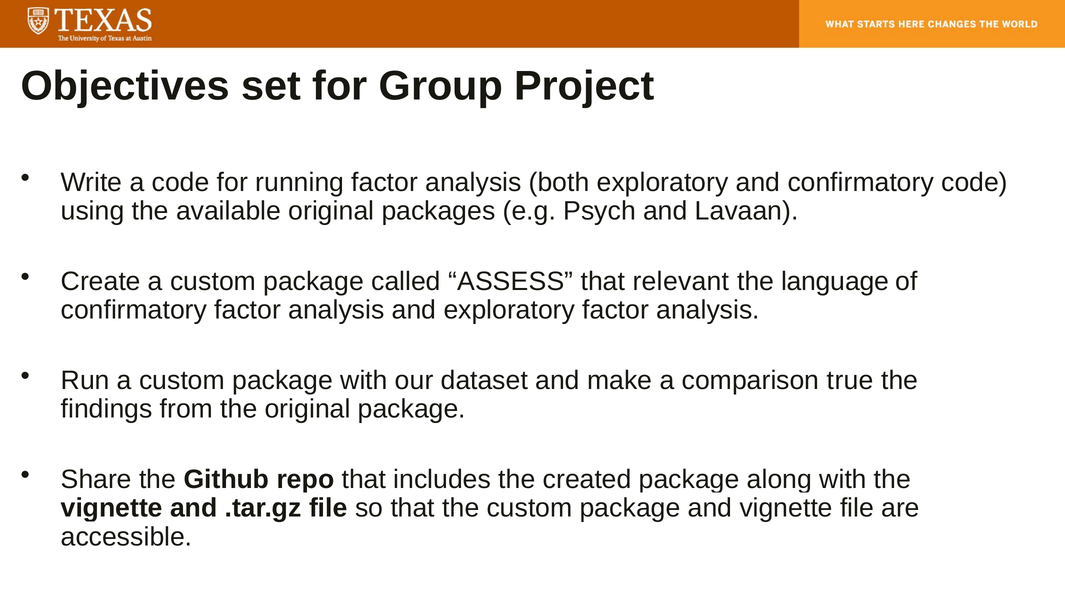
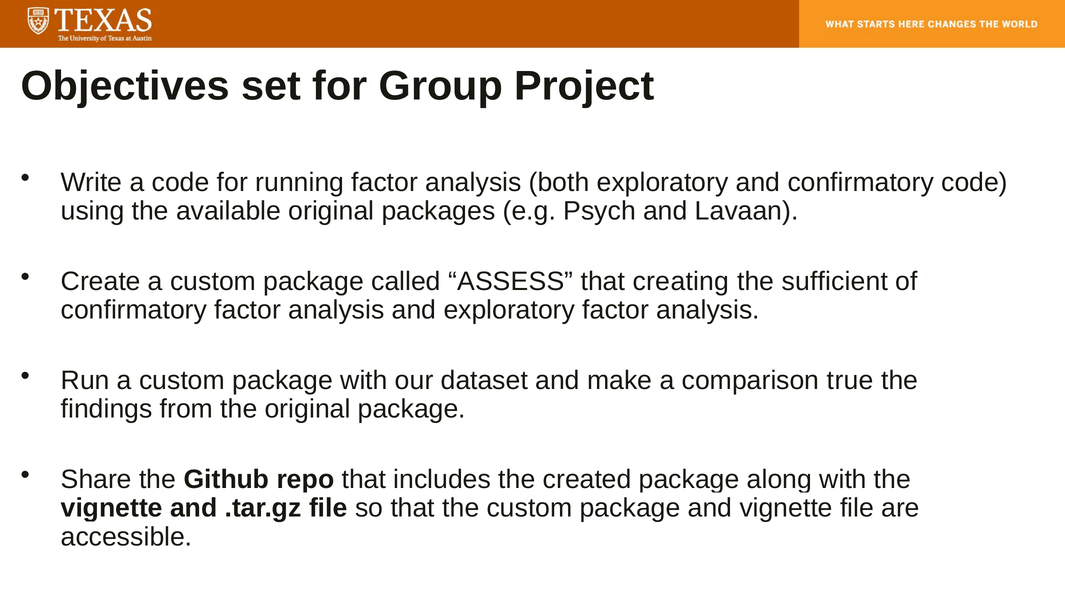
relevant: relevant -> creating
language: language -> sufficient
